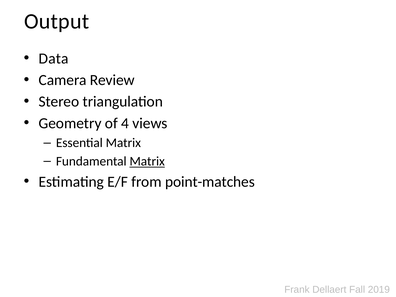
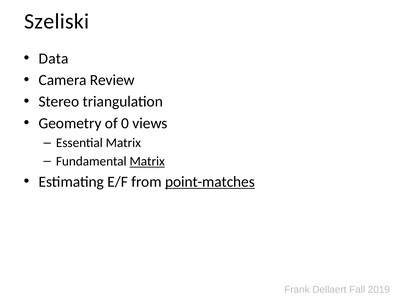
Output: Output -> Szeliski
4: 4 -> 0
point-matches underline: none -> present
